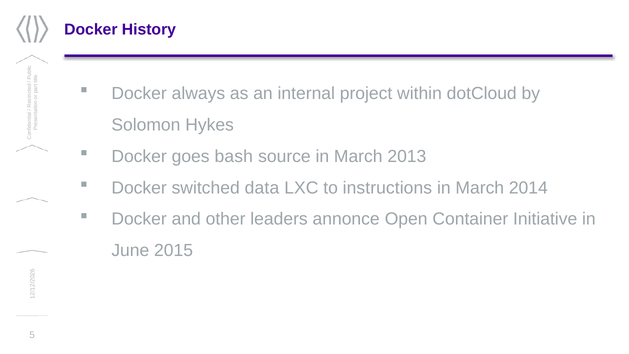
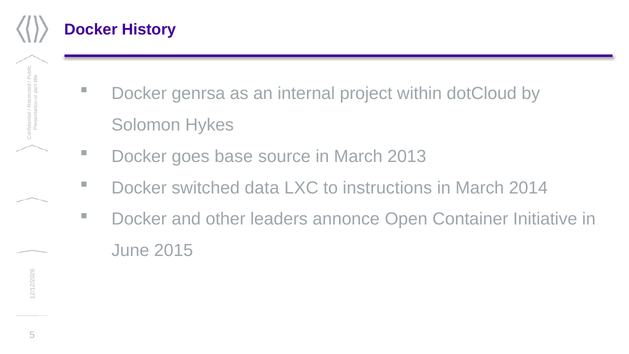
always: always -> genrsa
bash: bash -> base
